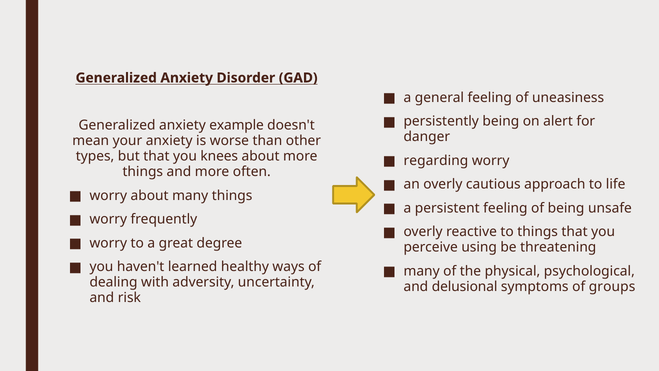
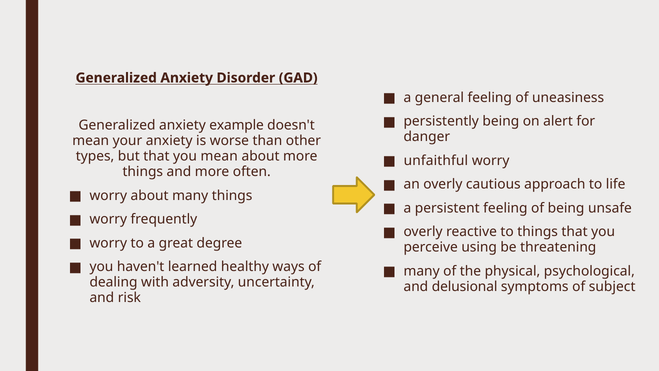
you knees: knees -> mean
regarding: regarding -> unfaithful
groups: groups -> subject
